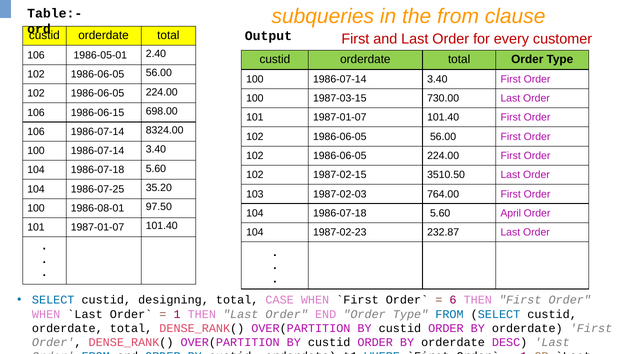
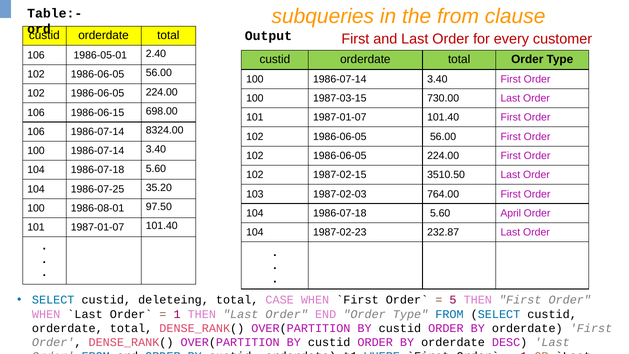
designing: designing -> deleteing
6: 6 -> 5
